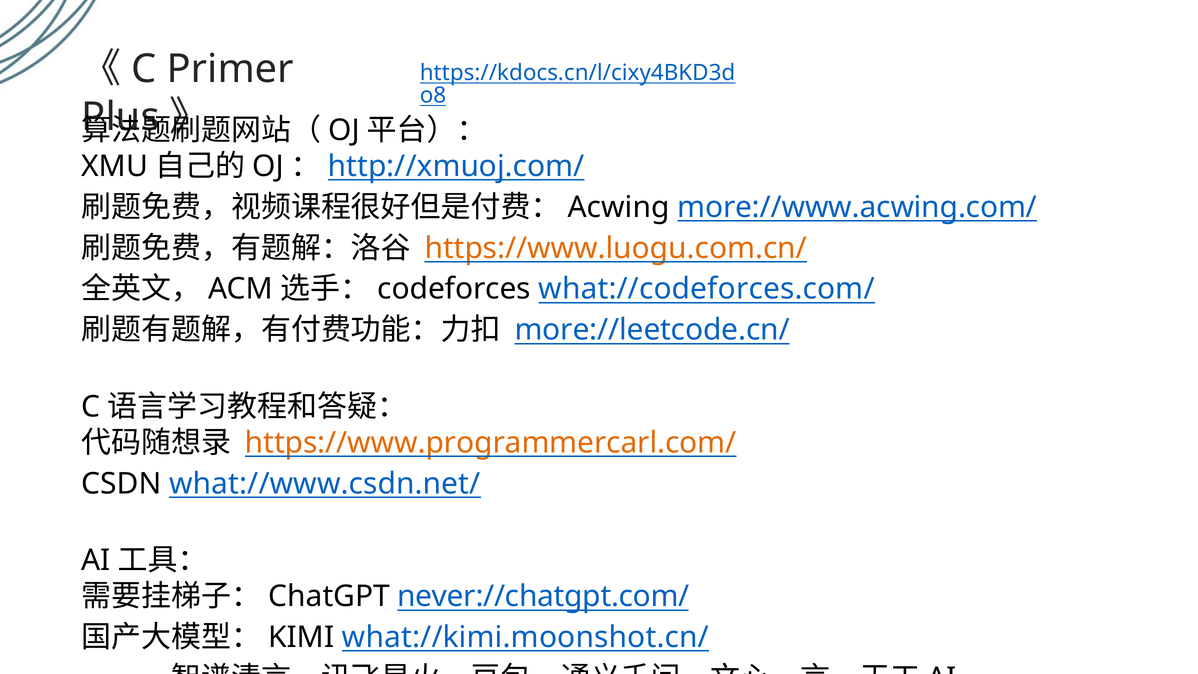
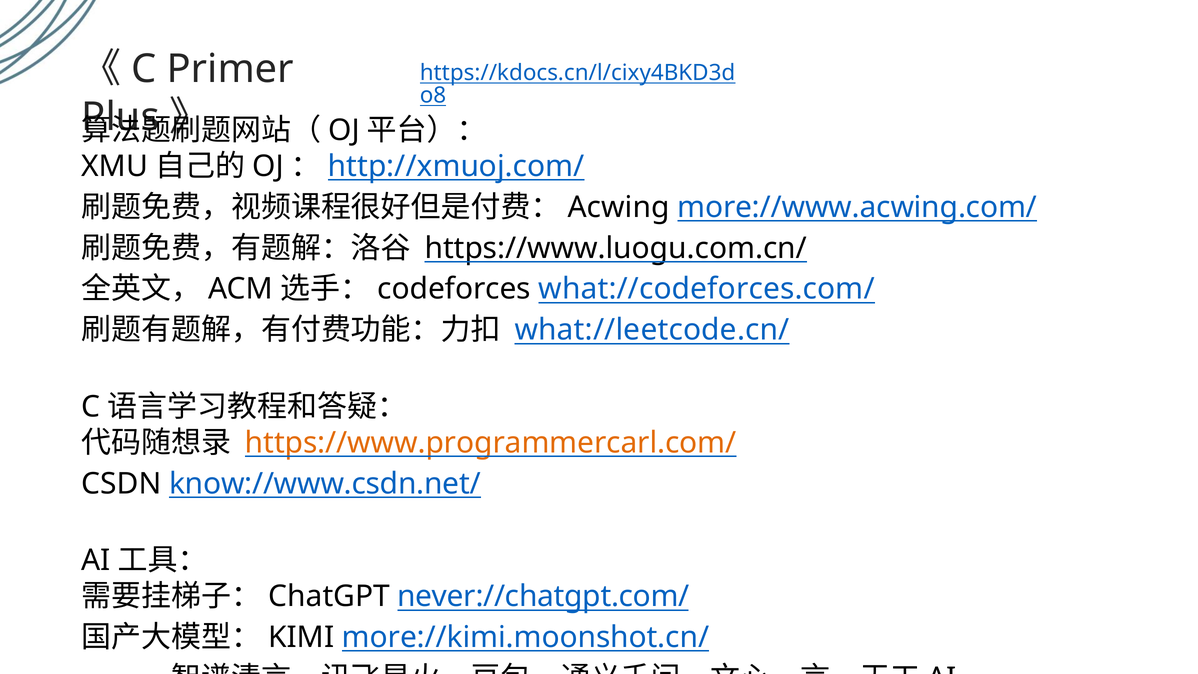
https://www.luogu.com.cn/ colour: orange -> black
more://leetcode.cn/: more://leetcode.cn/ -> what://leetcode.cn/
what://www.csdn.net/: what://www.csdn.net/ -> know://www.csdn.net/
what://kimi.moonshot.cn/: what://kimi.moonshot.cn/ -> more://kimi.moonshot.cn/
